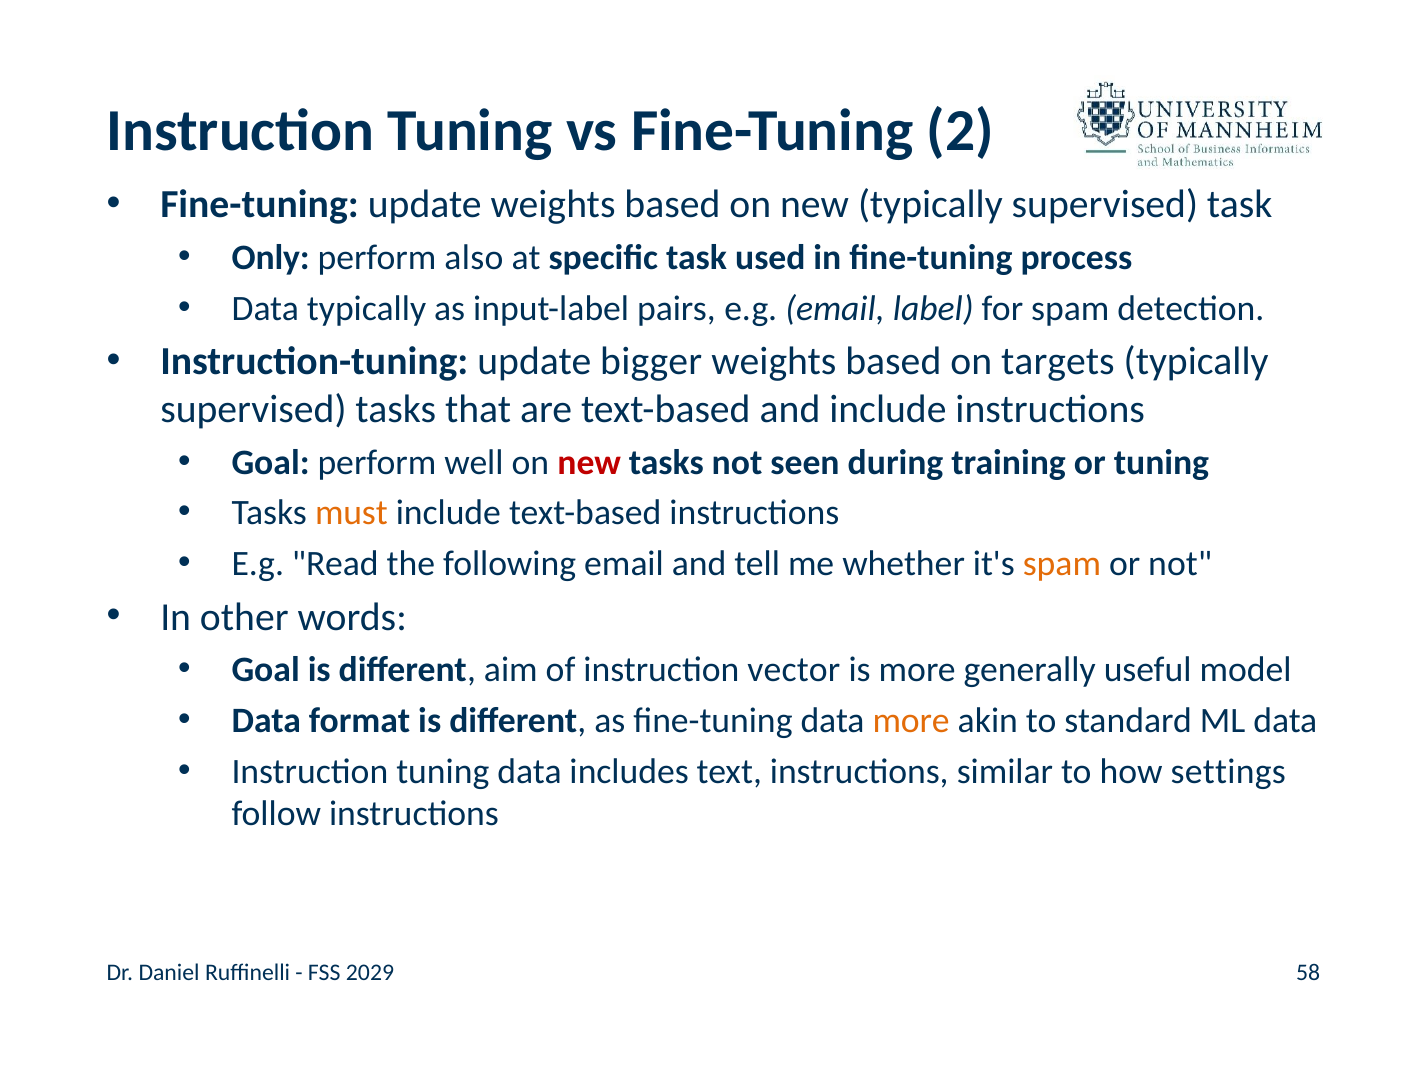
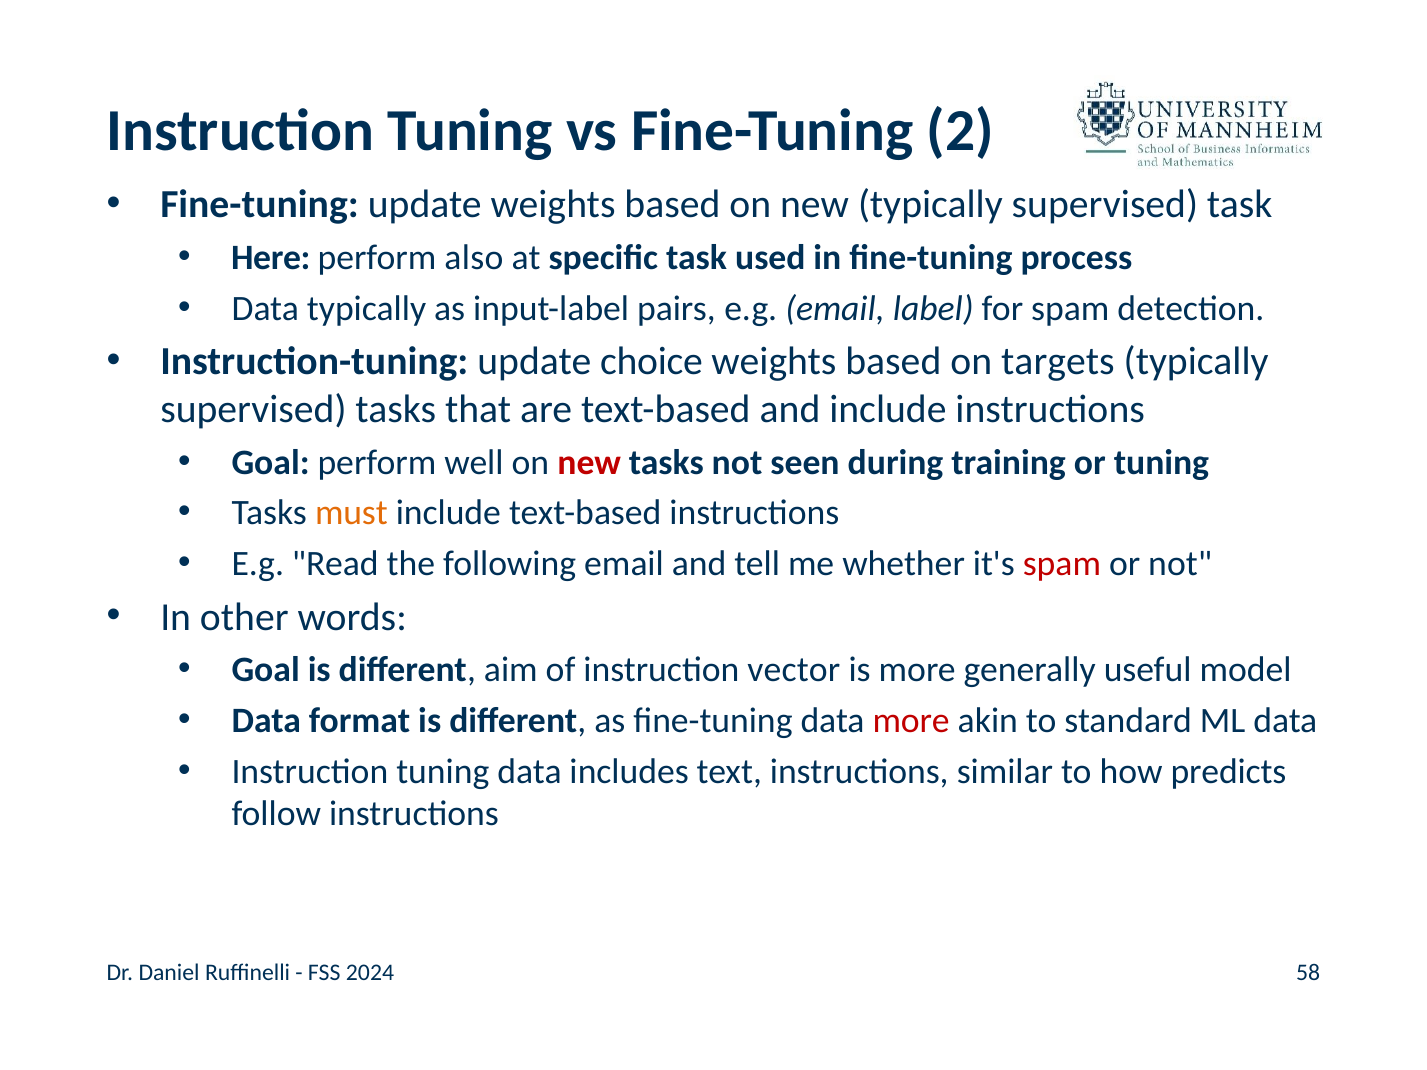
Only: Only -> Here
bigger: bigger -> choice
spam at (1062, 564) colour: orange -> red
more at (911, 721) colour: orange -> red
settings: settings -> predicts
2029: 2029 -> 2024
